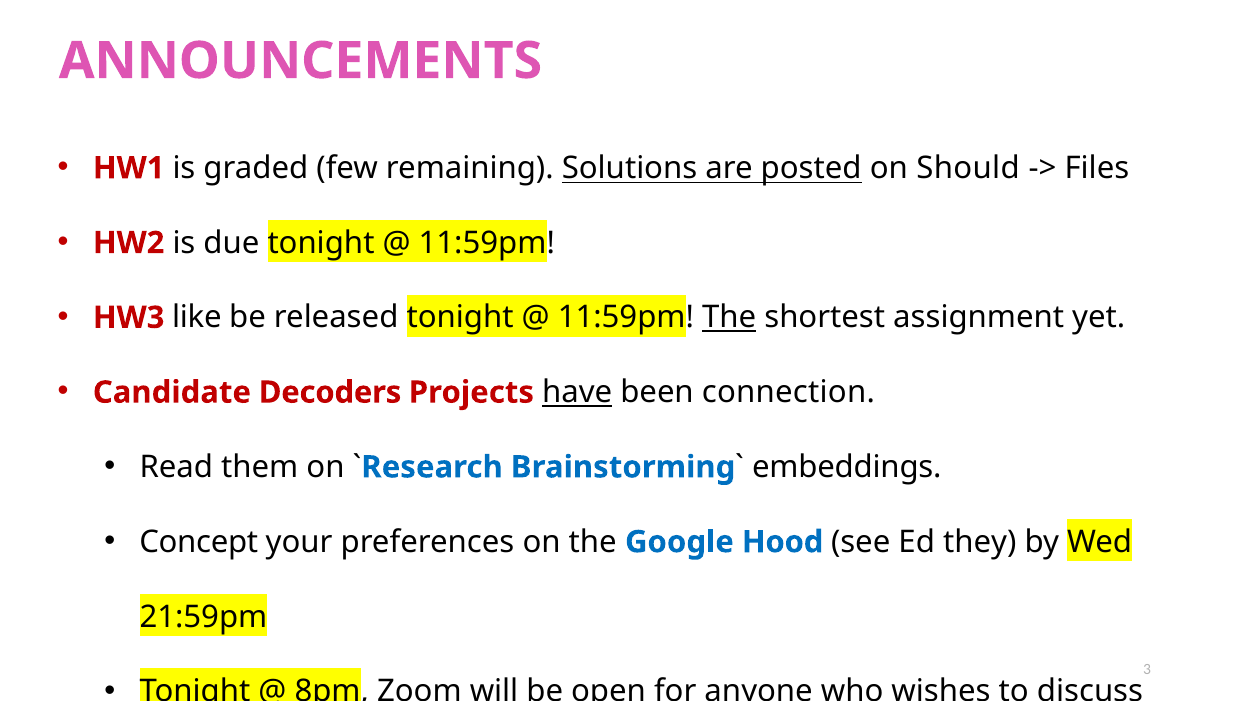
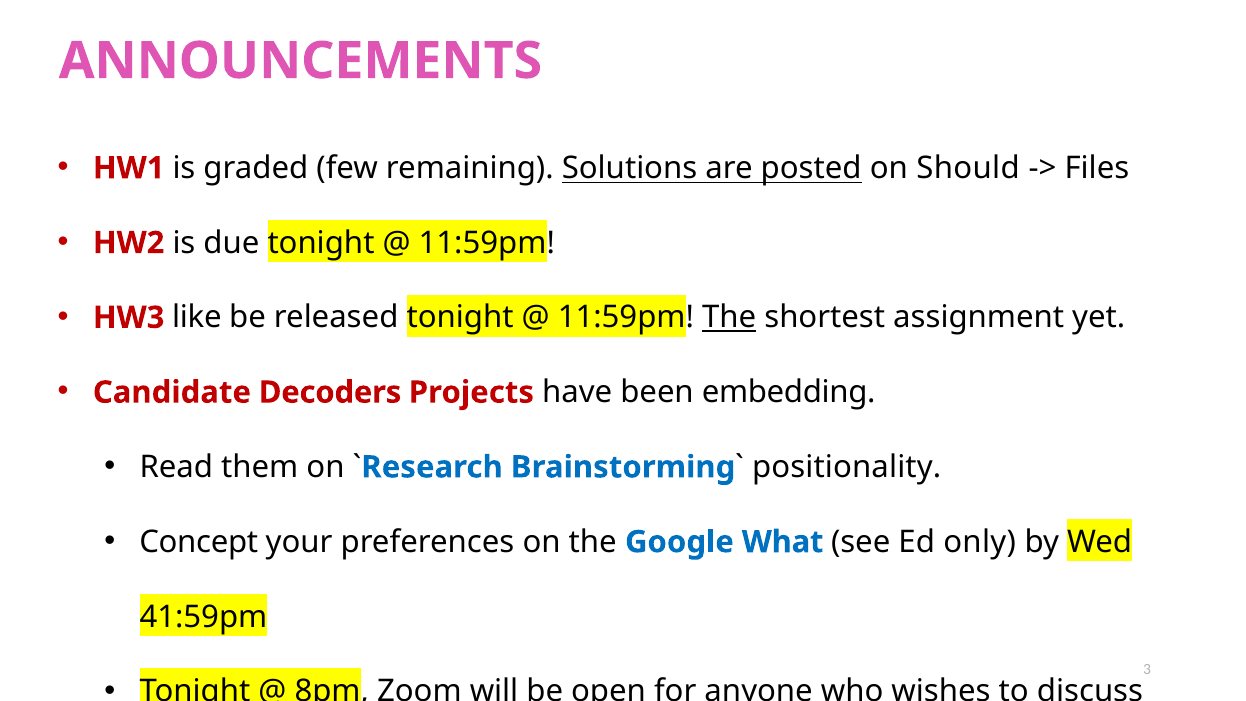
have underline: present -> none
connection: connection -> embedding
embeddings: embeddings -> positionality
Hood: Hood -> What
they: they -> only
21:59pm: 21:59pm -> 41:59pm
